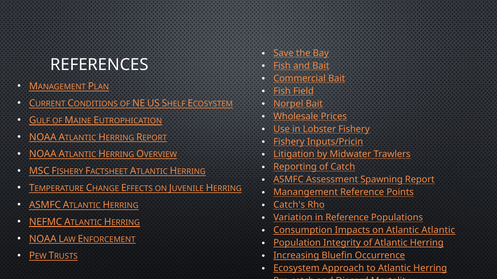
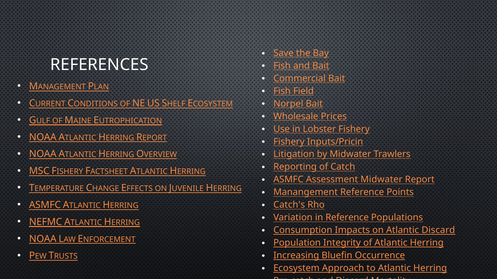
Assessment Spawning: Spawning -> Midwater
Atlantic Atlantic: Atlantic -> Discard
